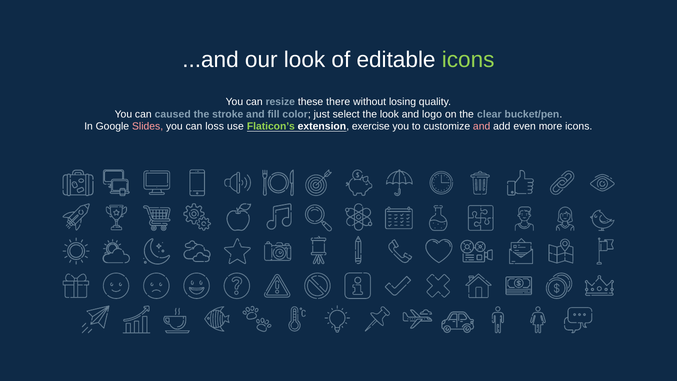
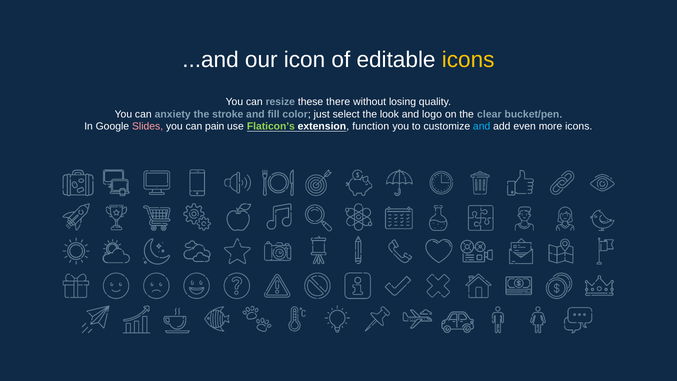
our look: look -> icon
icons at (468, 60) colour: light green -> yellow
caused: caused -> anxiety
loss: loss -> pain
exercise: exercise -> function
and at (482, 126) colour: pink -> light blue
